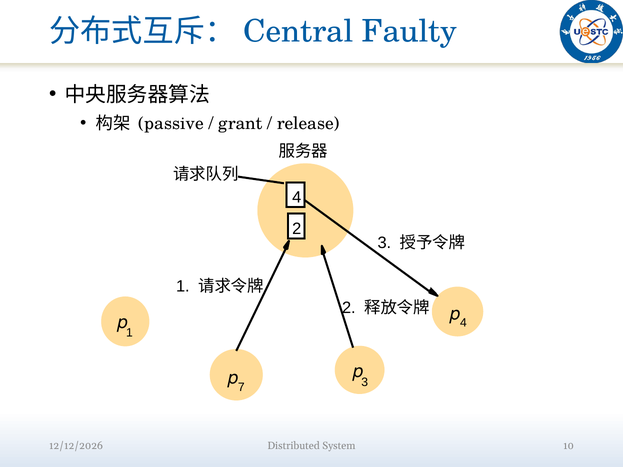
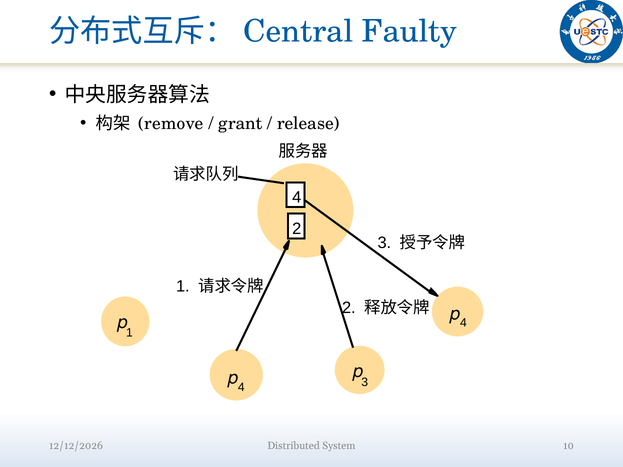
passive: passive -> remove
7 at (241, 387): 7 -> 4
